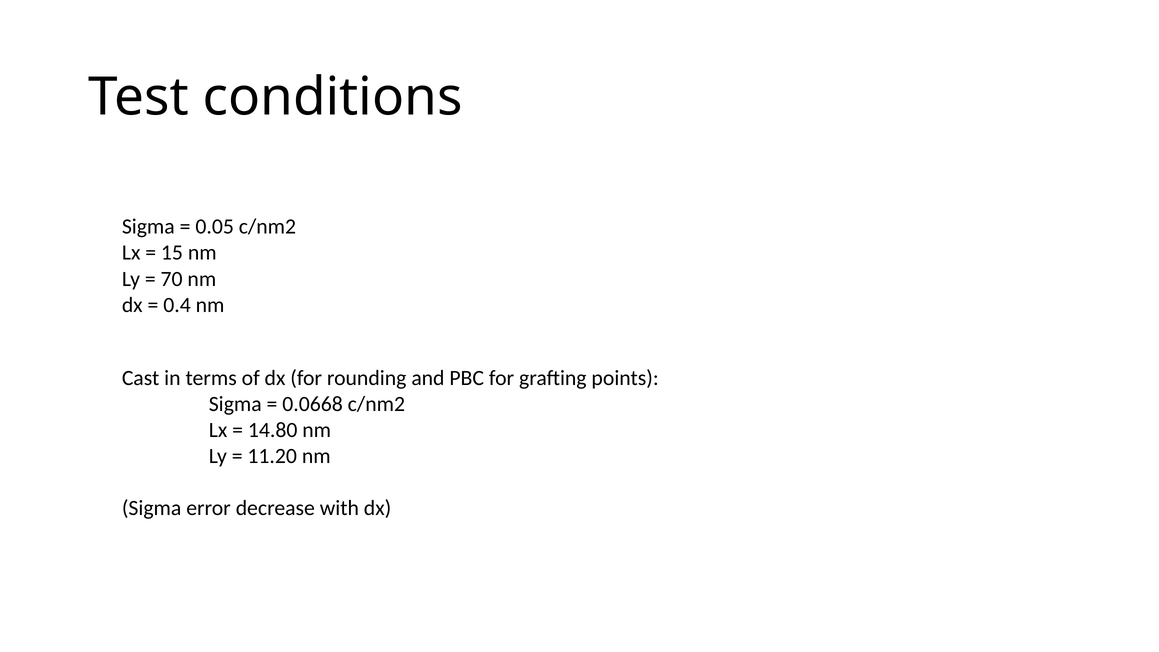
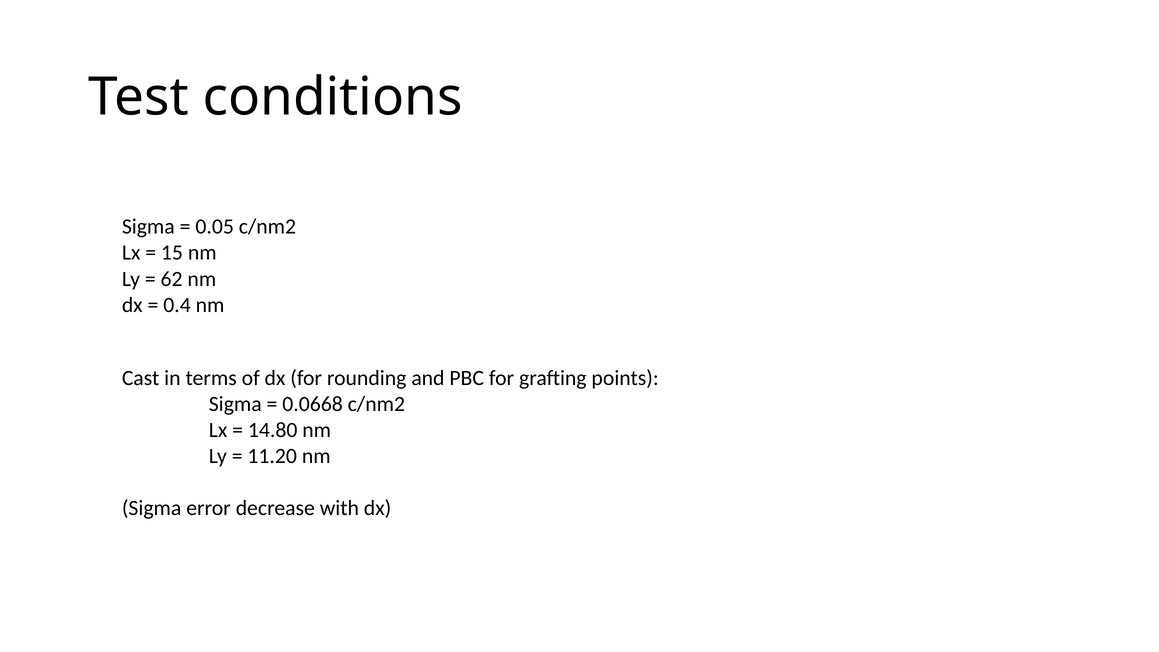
70: 70 -> 62
